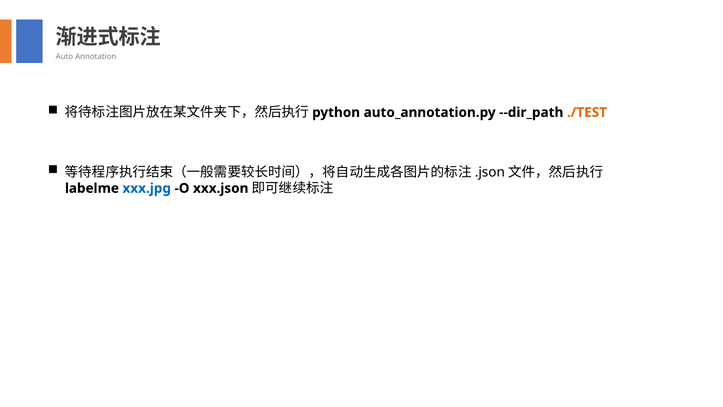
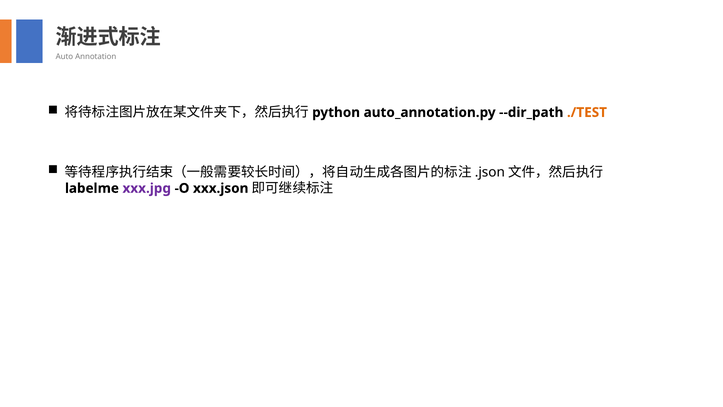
xxx.jpg colour: blue -> purple
